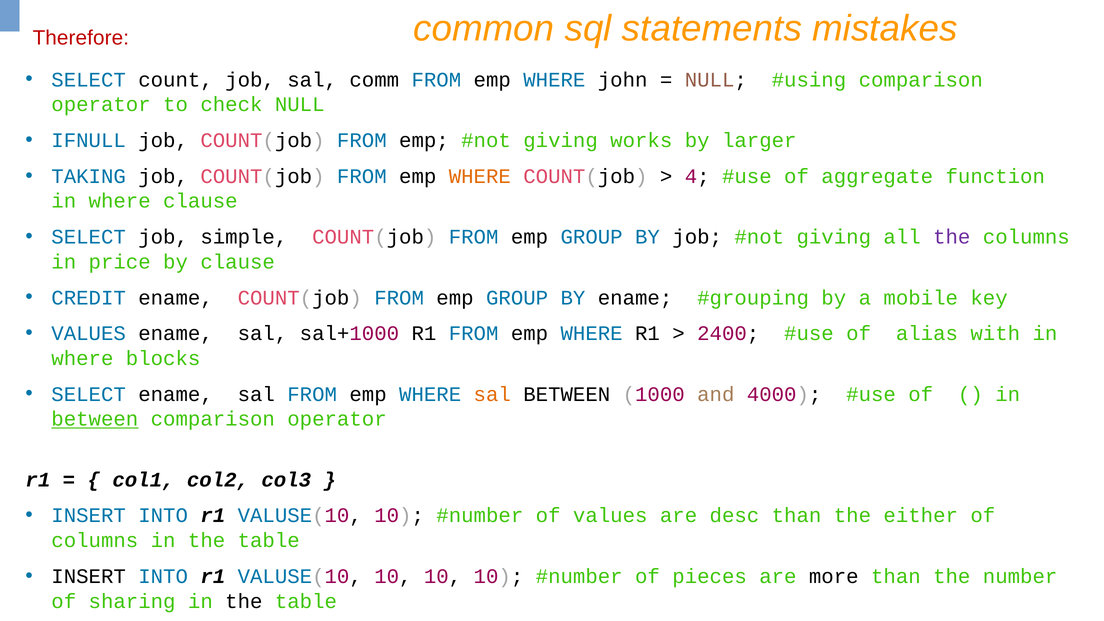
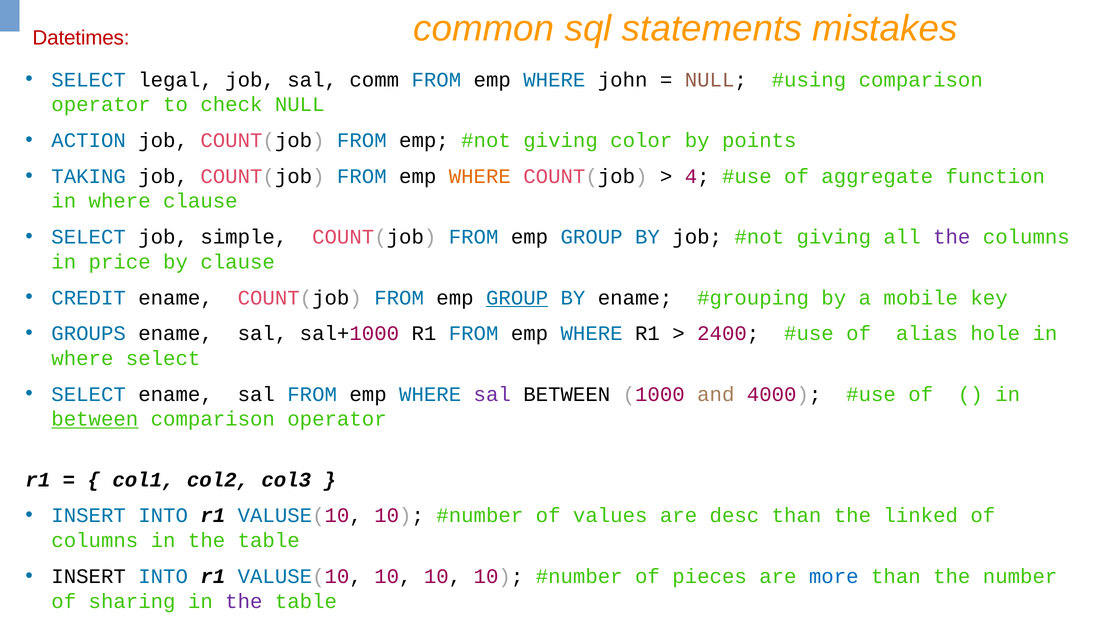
Therefore: Therefore -> Datetimes
count: count -> legal
IFNULL: IFNULL -> ACTION
works: works -> color
larger: larger -> points
GROUP at (517, 298) underline: none -> present
VALUES at (89, 334): VALUES -> GROUPS
with: with -> hole
where blocks: blocks -> select
sal at (492, 394) colour: orange -> purple
either: either -> linked
more colour: black -> blue
the at (244, 601) colour: black -> purple
